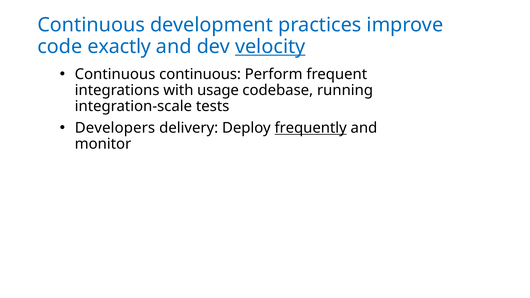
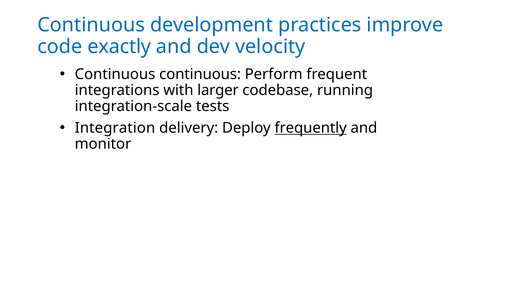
velocity underline: present -> none
usage: usage -> larger
Developers: Developers -> Integration
